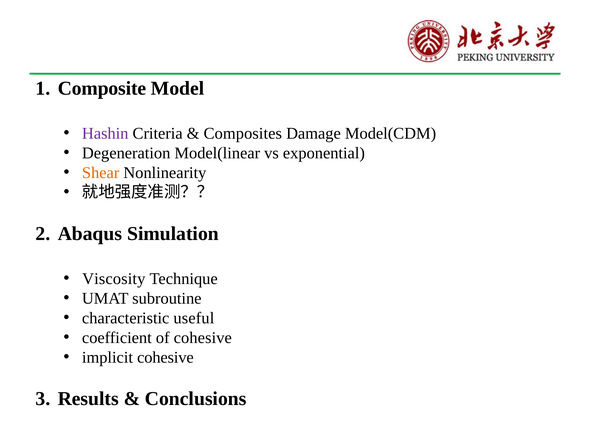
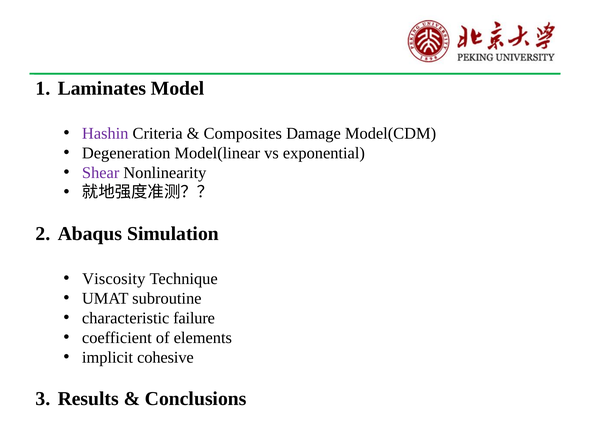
Composite: Composite -> Laminates
Shear colour: orange -> purple
useful: useful -> failure
of cohesive: cohesive -> elements
